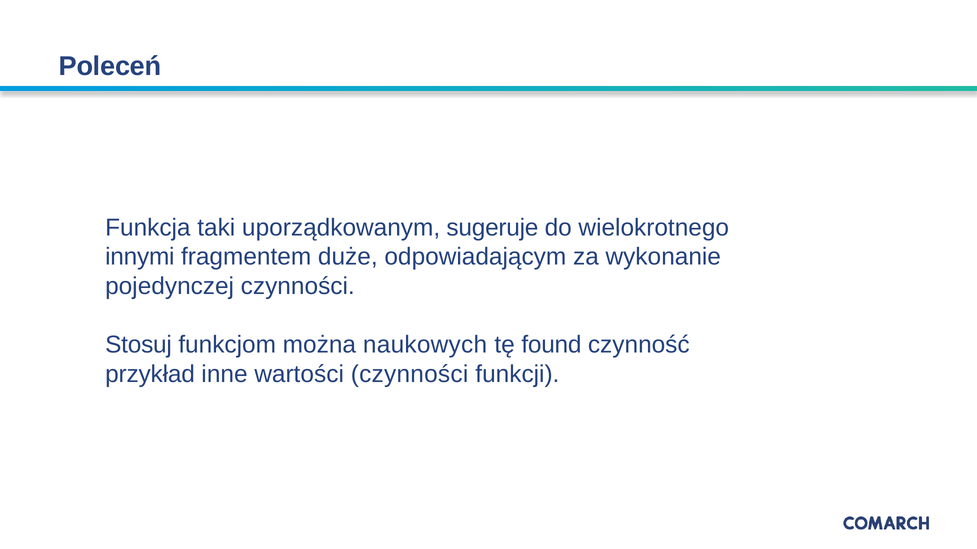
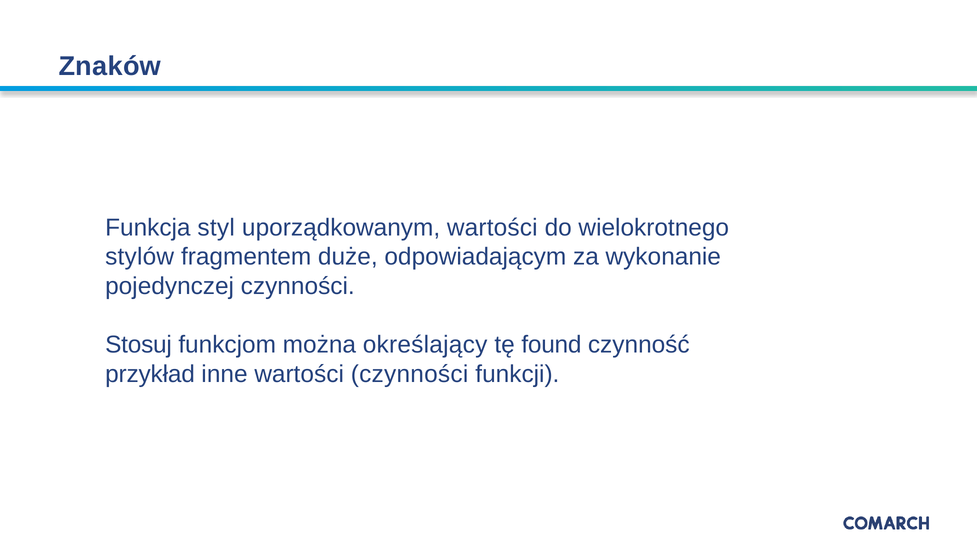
Poleceń: Poleceń -> Znaków
taki: taki -> styl
uporządkowanym sugeruje: sugeruje -> wartości
innymi: innymi -> stylów
naukowych: naukowych -> określający
